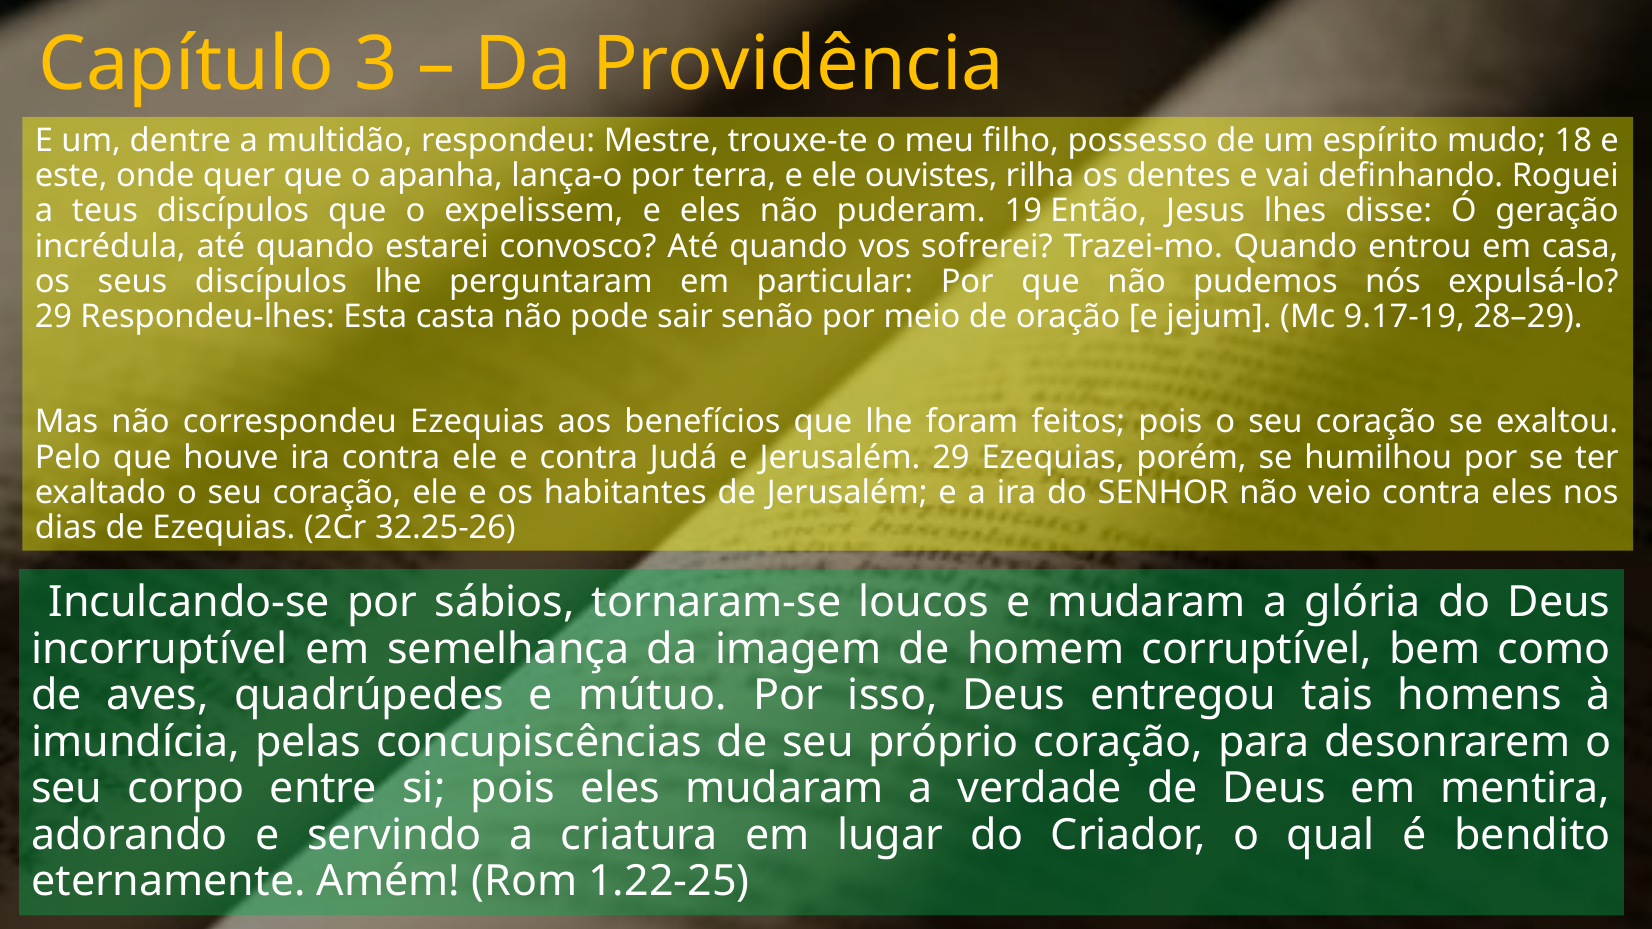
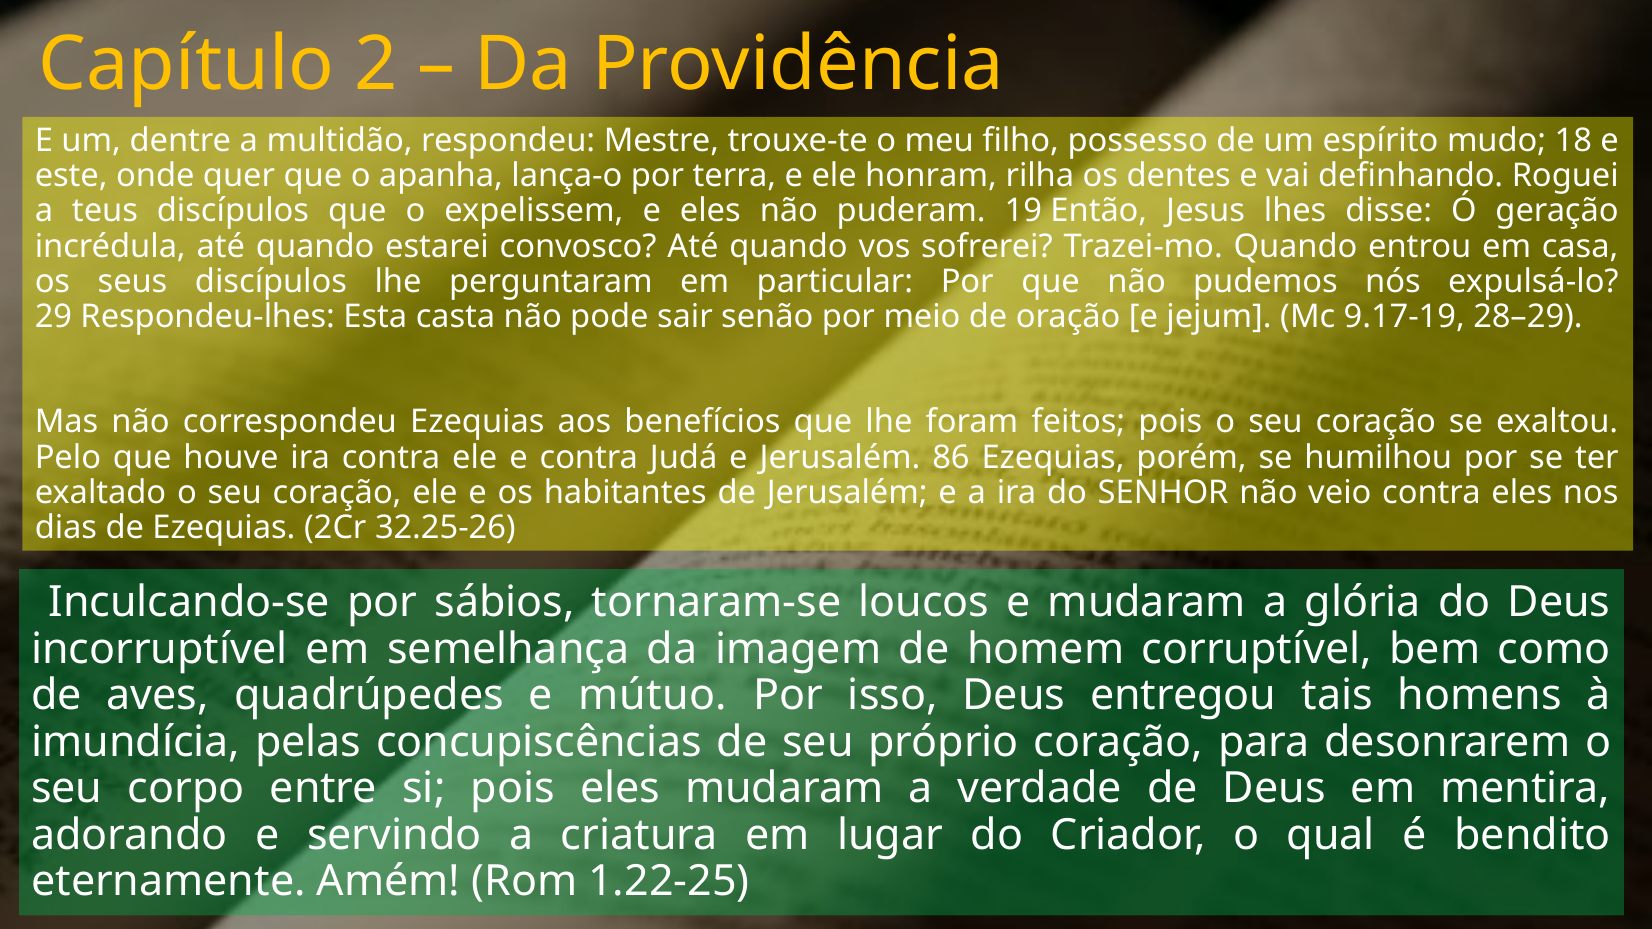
3: 3 -> 2
ouvistes: ouvistes -> honram
Jerusalém 29: 29 -> 86
